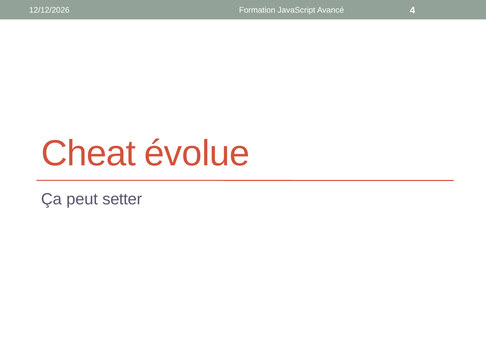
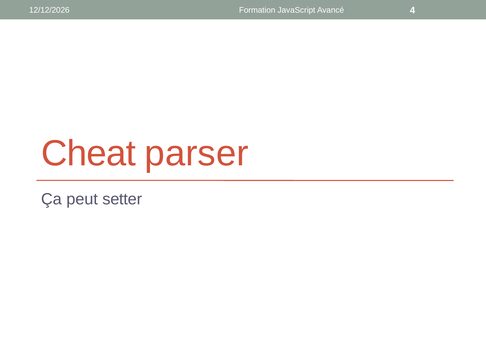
évolue: évolue -> parser
